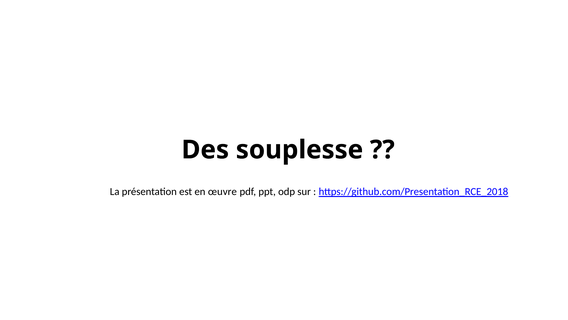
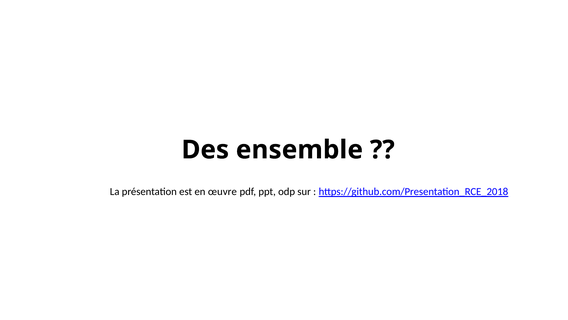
souplesse: souplesse -> ensemble
